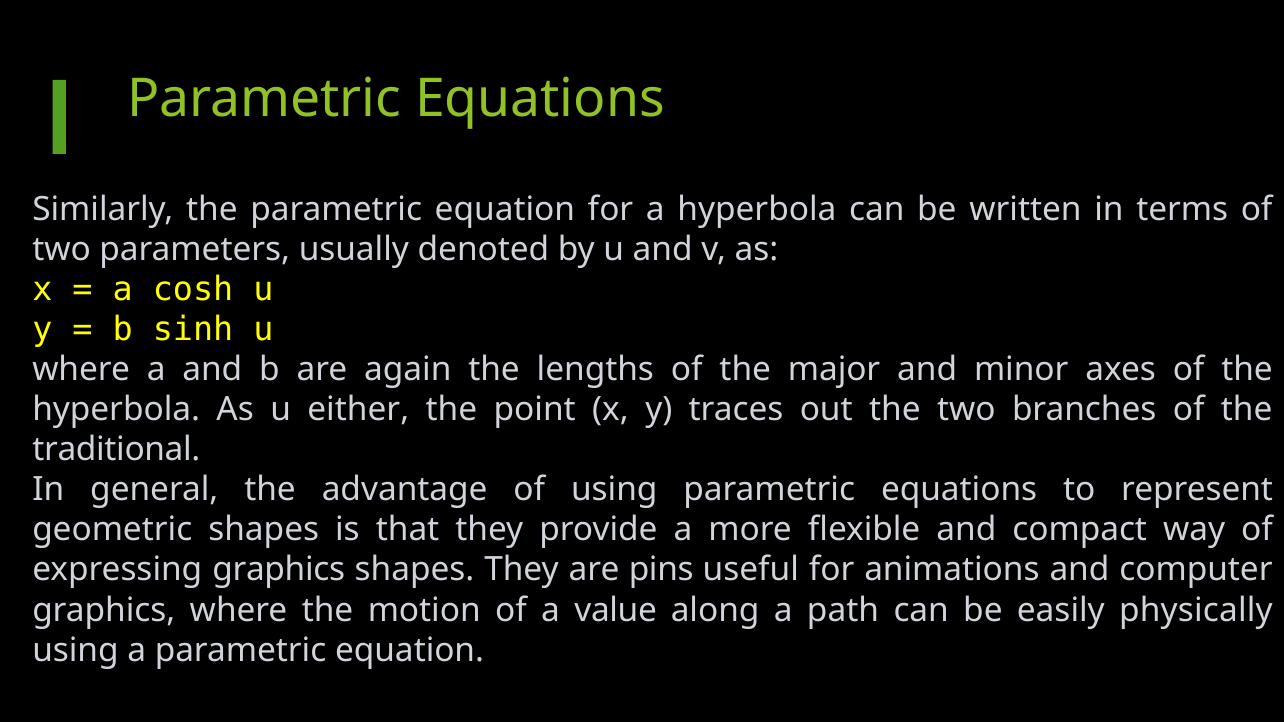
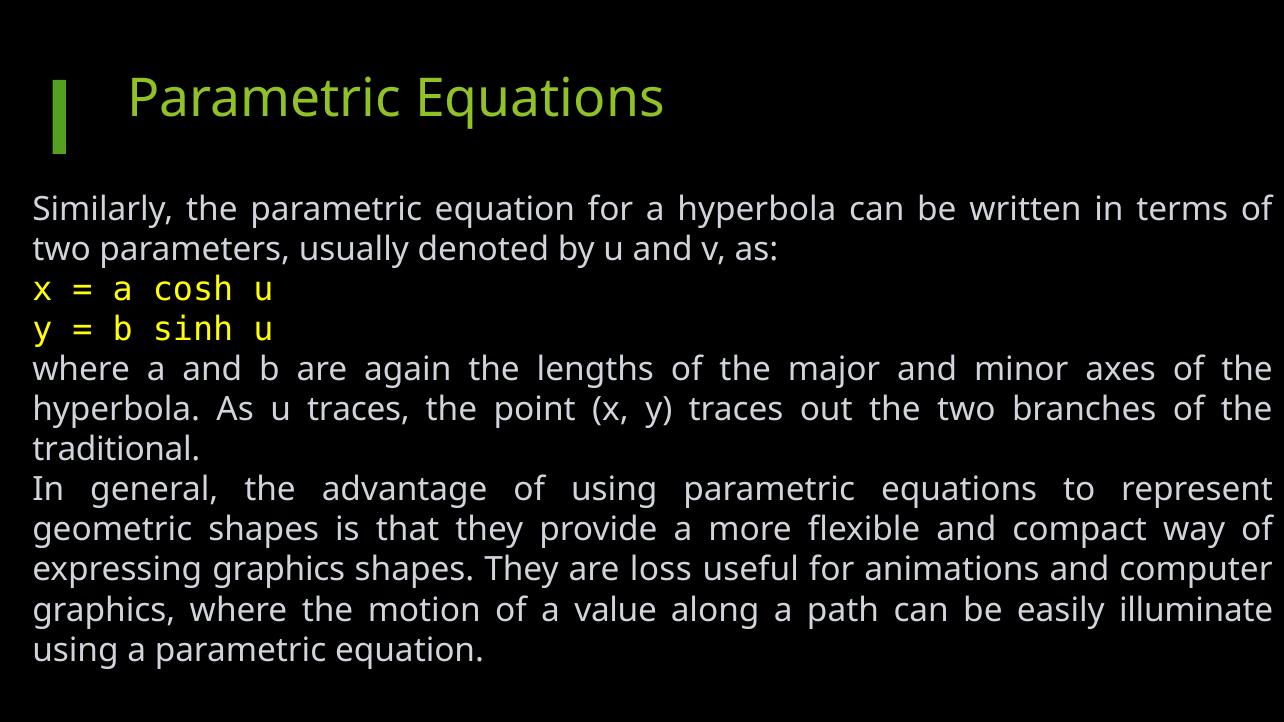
u either: either -> traces
pins: pins -> loss
physically: physically -> illuminate
